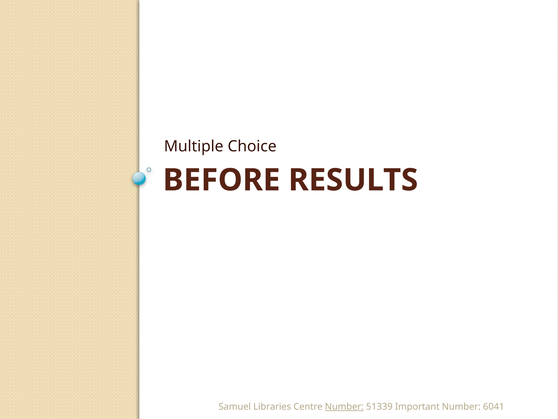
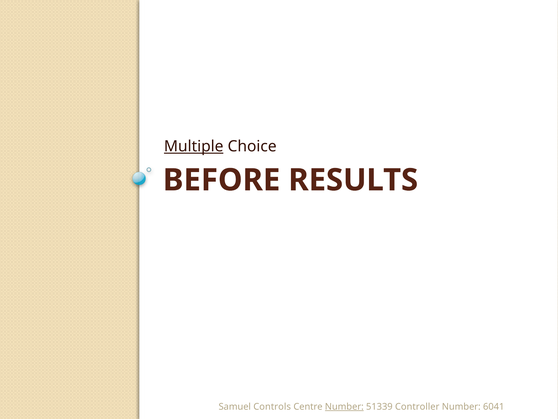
Multiple underline: none -> present
Libraries: Libraries -> Controls
Important: Important -> Controller
